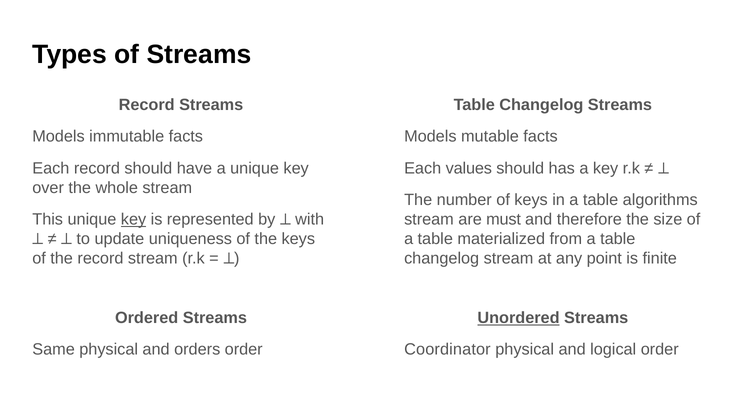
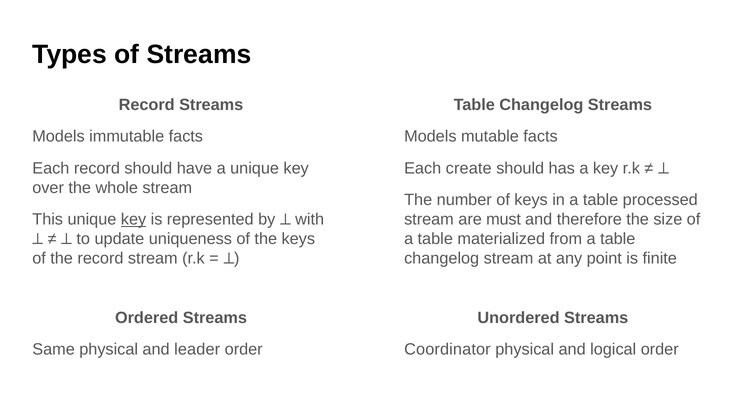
values: values -> create
algorithms: algorithms -> processed
Unordered underline: present -> none
orders: orders -> leader
